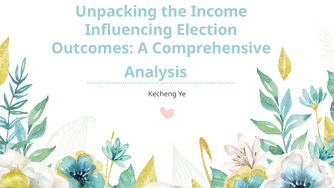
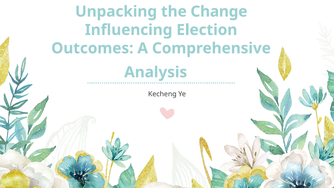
Income: Income -> Change
